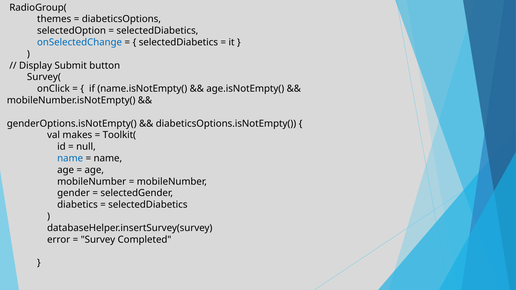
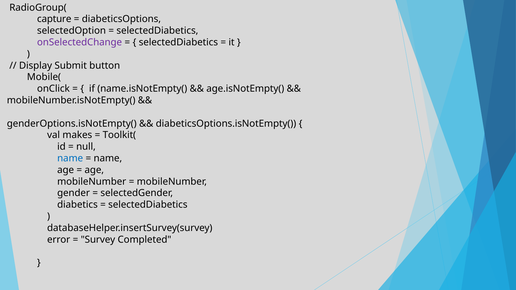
themes: themes -> capture
onSelectedChange colour: blue -> purple
Survey(: Survey( -> Mobile(
